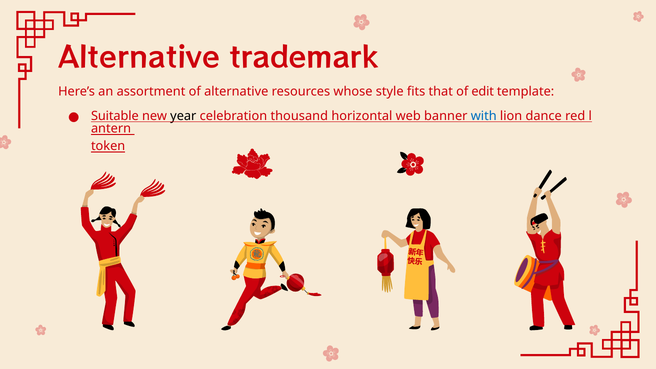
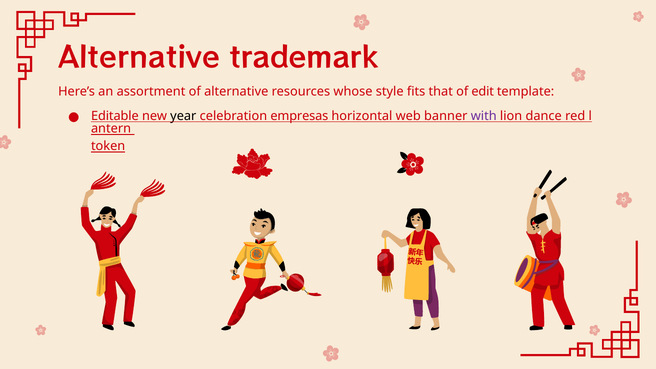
Suitable: Suitable -> Editable
thousand: thousand -> empresas
with colour: blue -> purple
